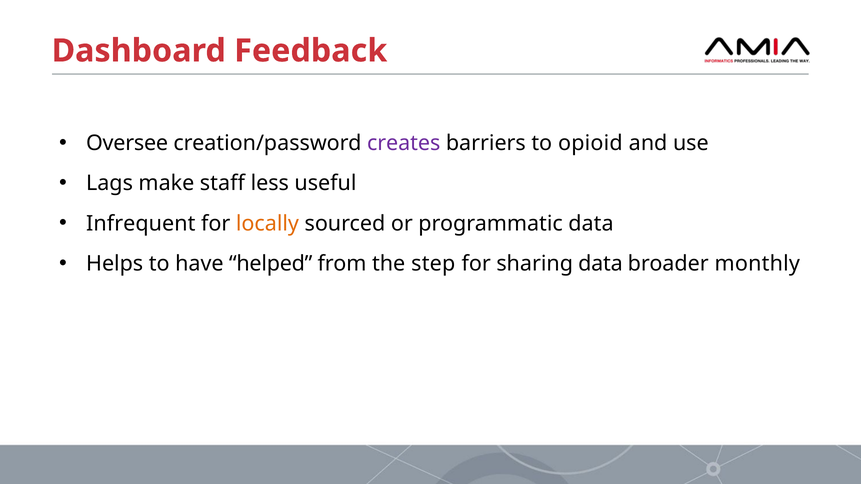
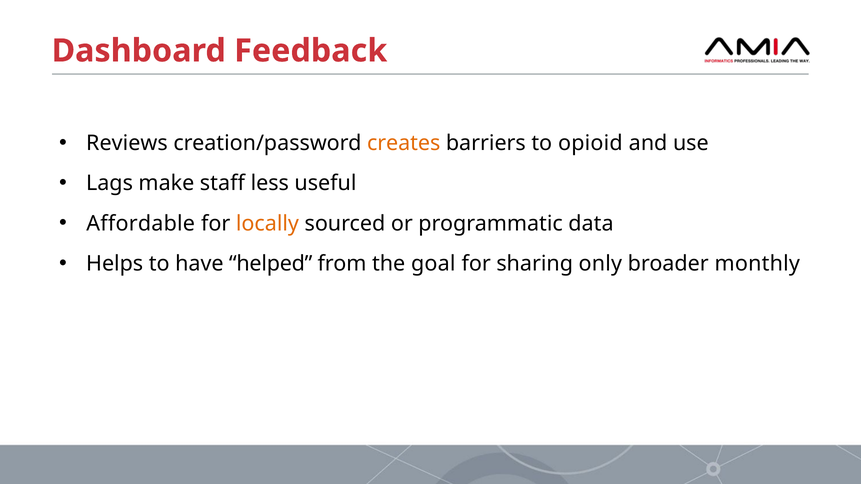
Oversee: Oversee -> Reviews
creates colour: purple -> orange
Infrequent: Infrequent -> Affordable
step: step -> goal
sharing data: data -> only
